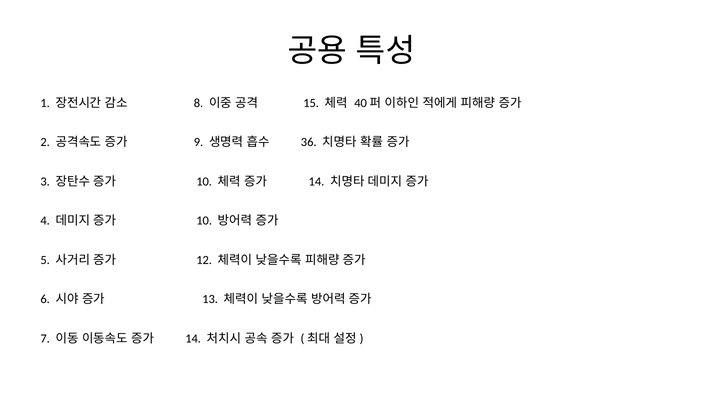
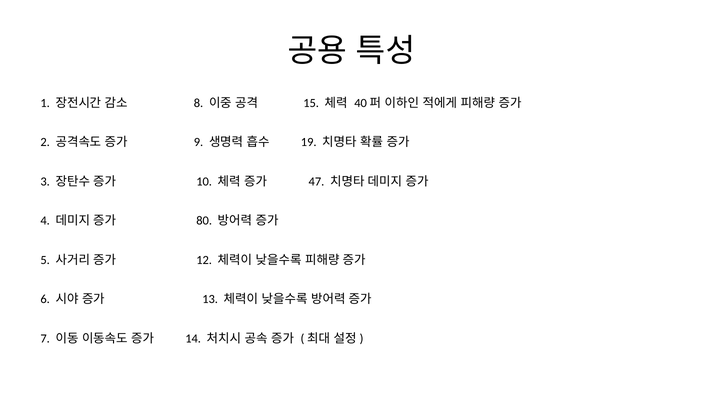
36: 36 -> 19
14 at (316, 182): 14 -> 47
10 at (204, 221): 10 -> 80
